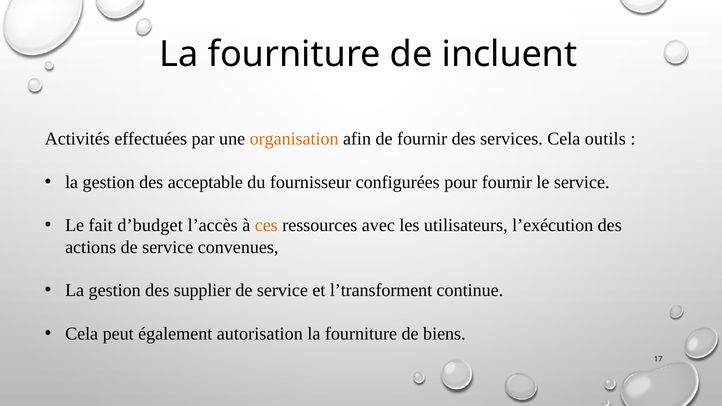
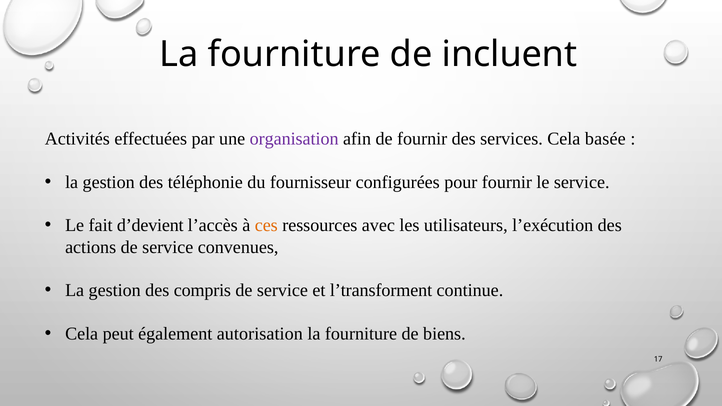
organisation colour: orange -> purple
outils: outils -> basée
acceptable: acceptable -> téléphonie
d’budget: d’budget -> d’devient
supplier: supplier -> compris
